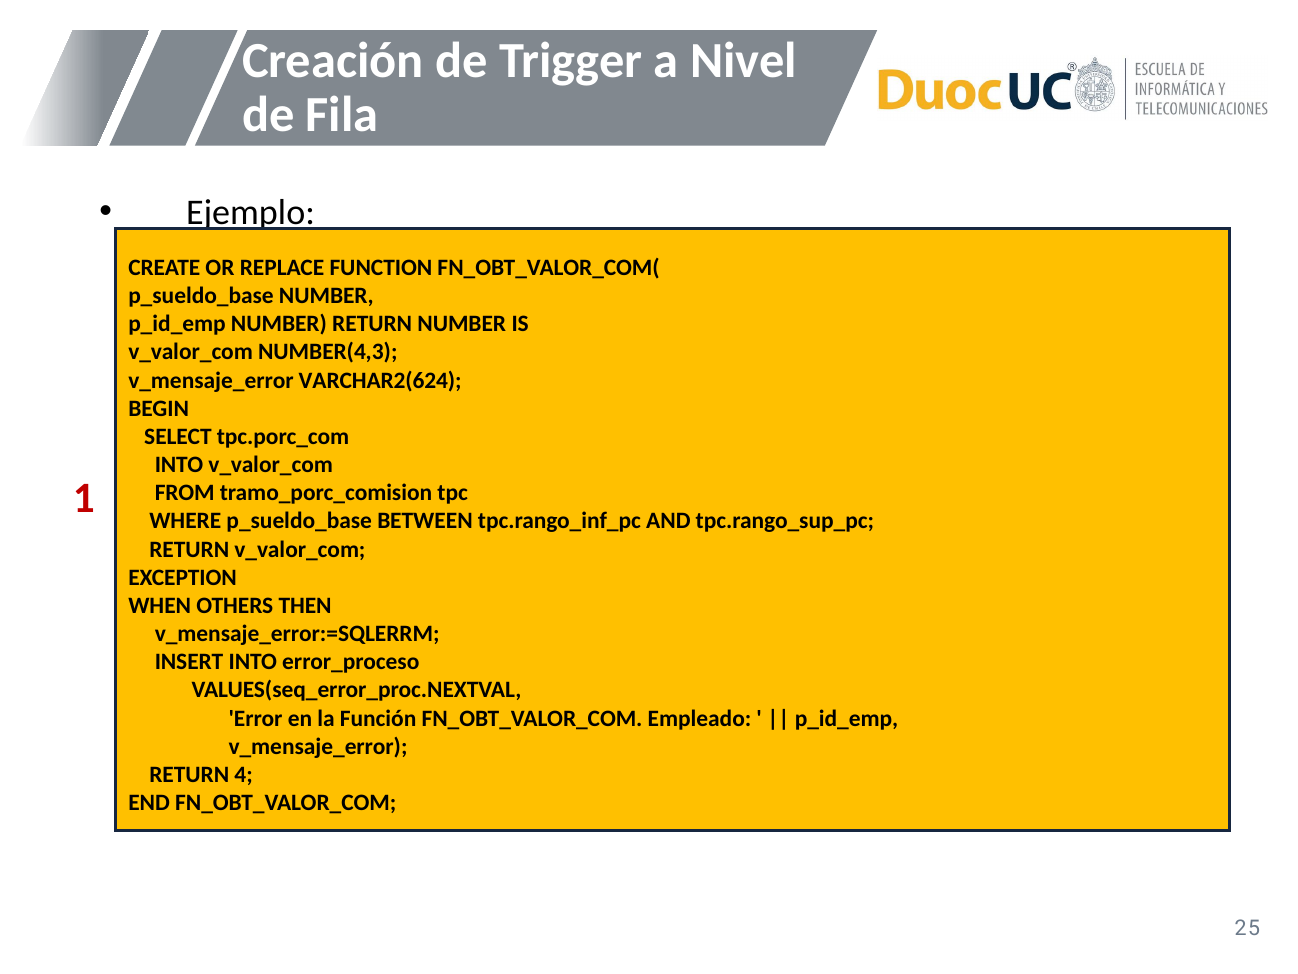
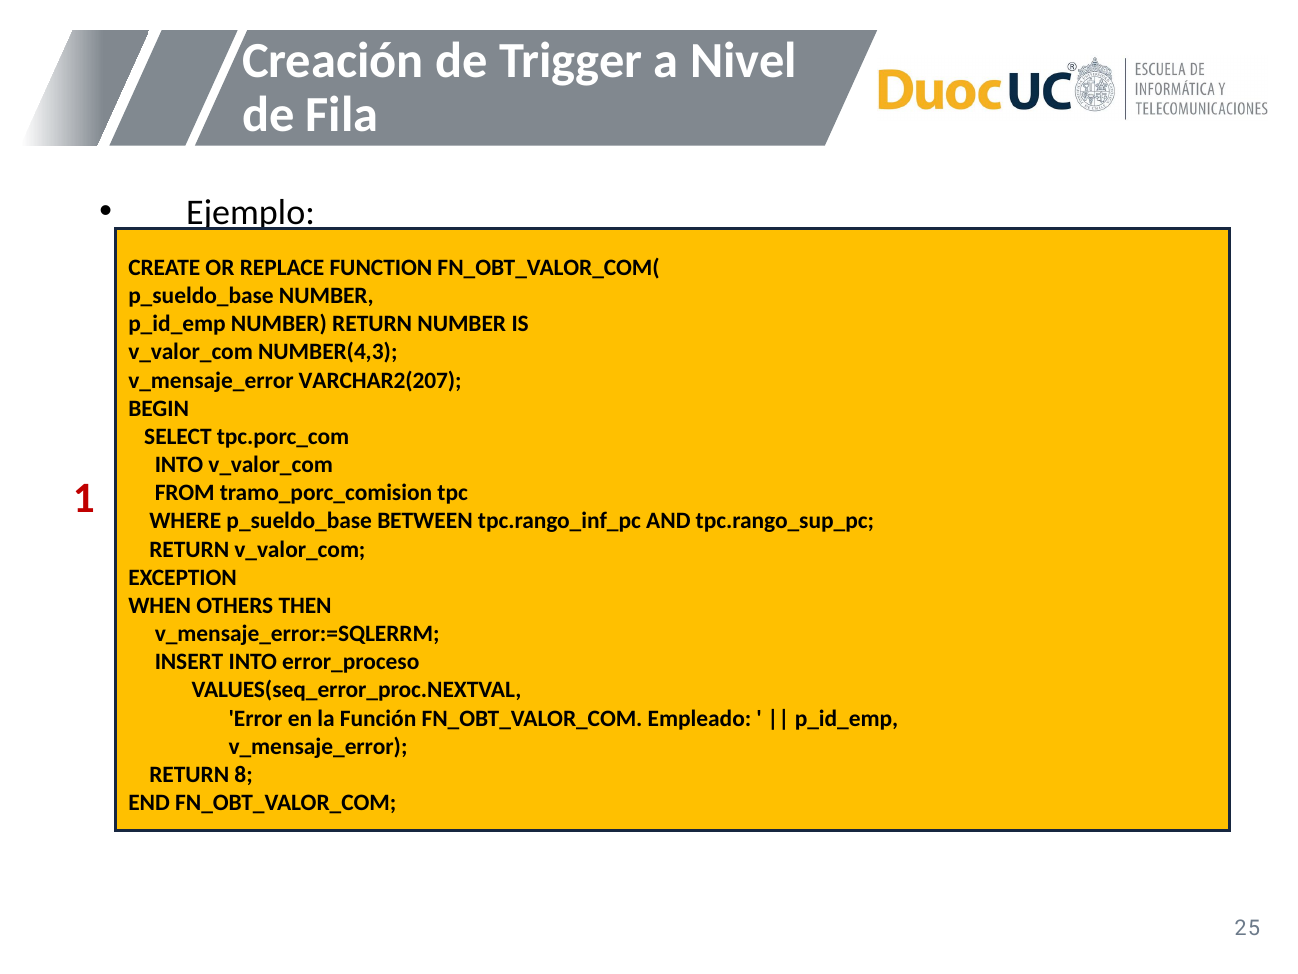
VARCHAR2(624: VARCHAR2(624 -> VARCHAR2(207
4: 4 -> 8
